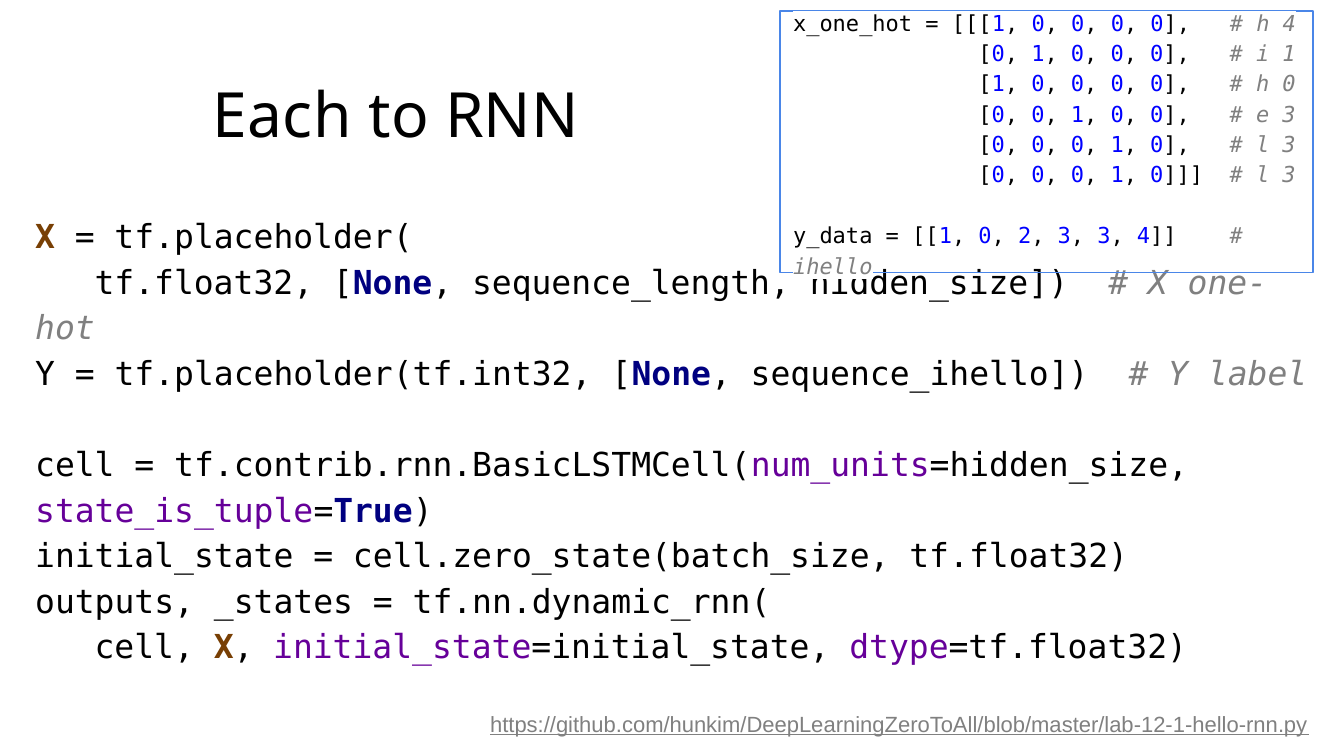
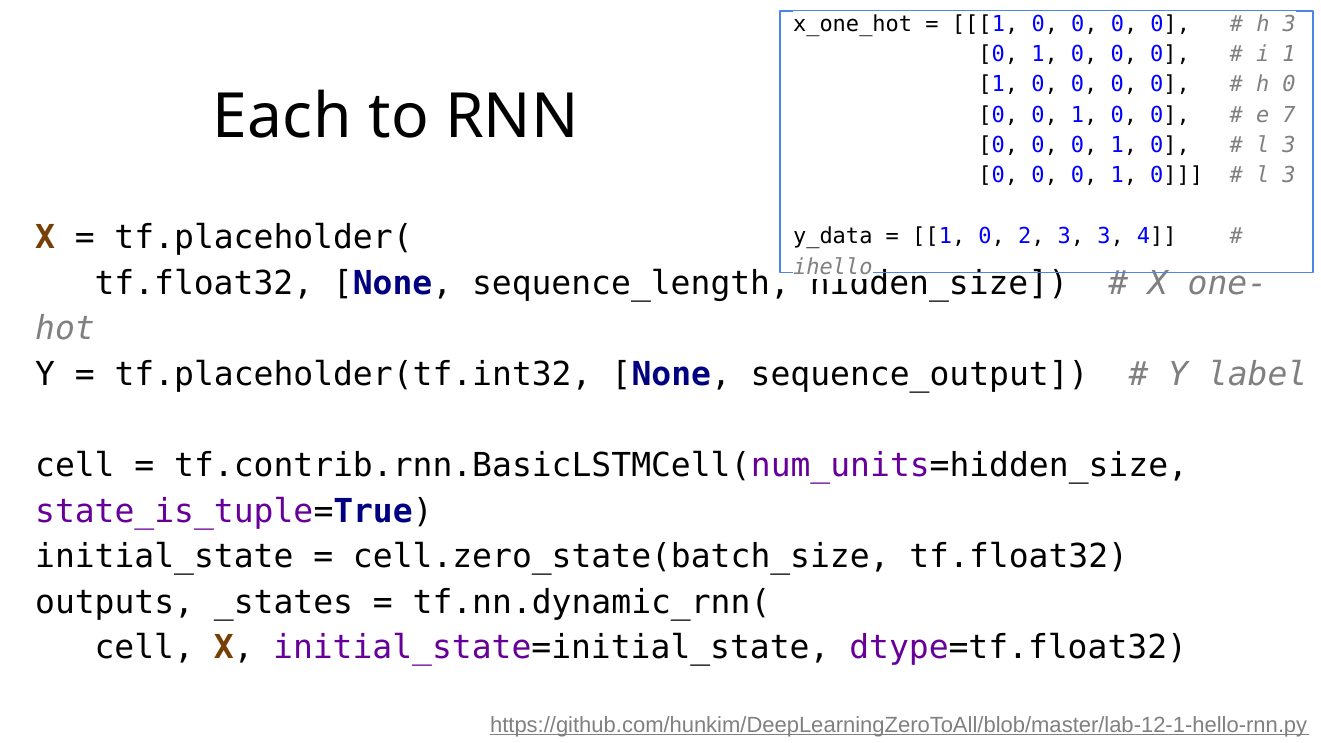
h 4: 4 -> 3
e 3: 3 -> 7
sequence_ihello: sequence_ihello -> sequence_output
